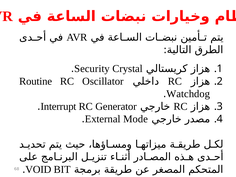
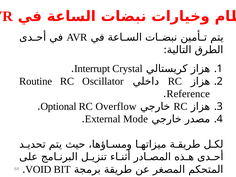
Security: Security -> Interrupt
Watchdog: Watchdog -> Reference
Interrupt: Interrupt -> Optional
Generator: Generator -> Overflow
